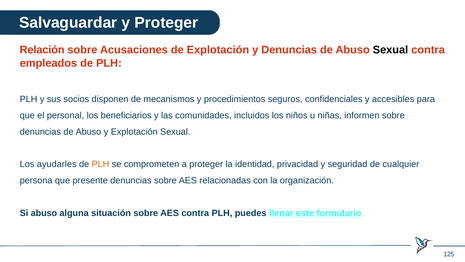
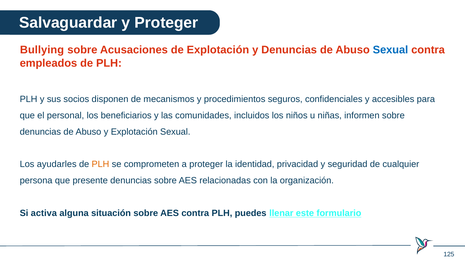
Relación: Relación -> Bullying
Sexual at (390, 50) colour: black -> blue
Si abuso: abuso -> activa
